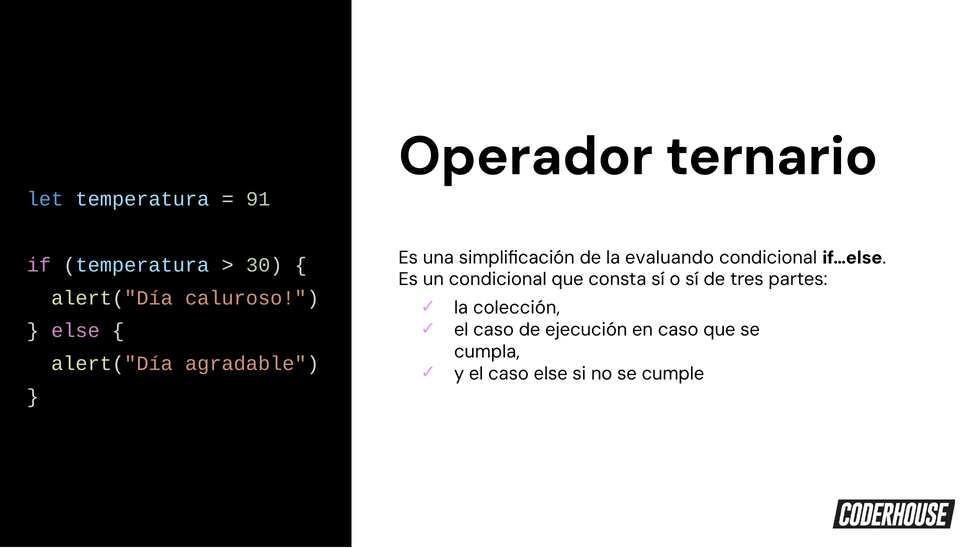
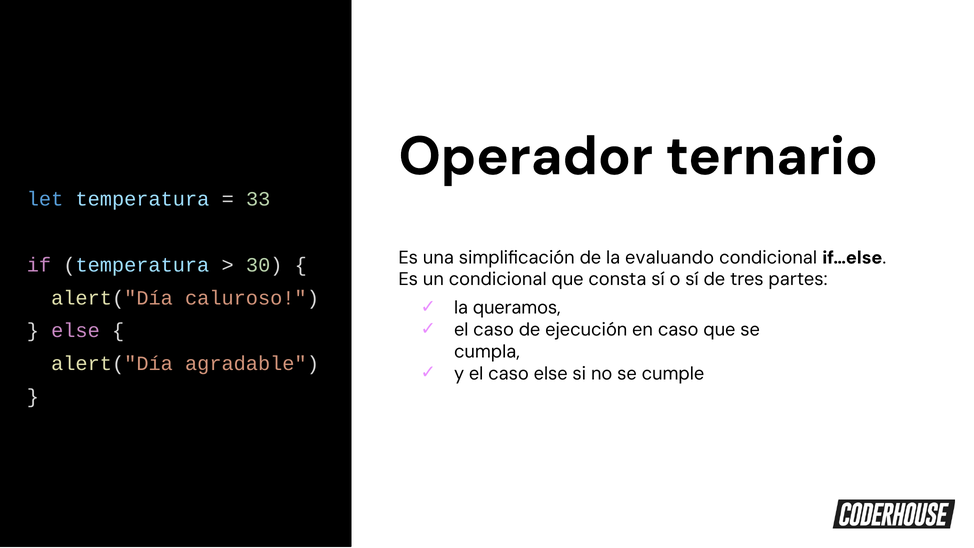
91: 91 -> 33
colección: colección -> queramos
